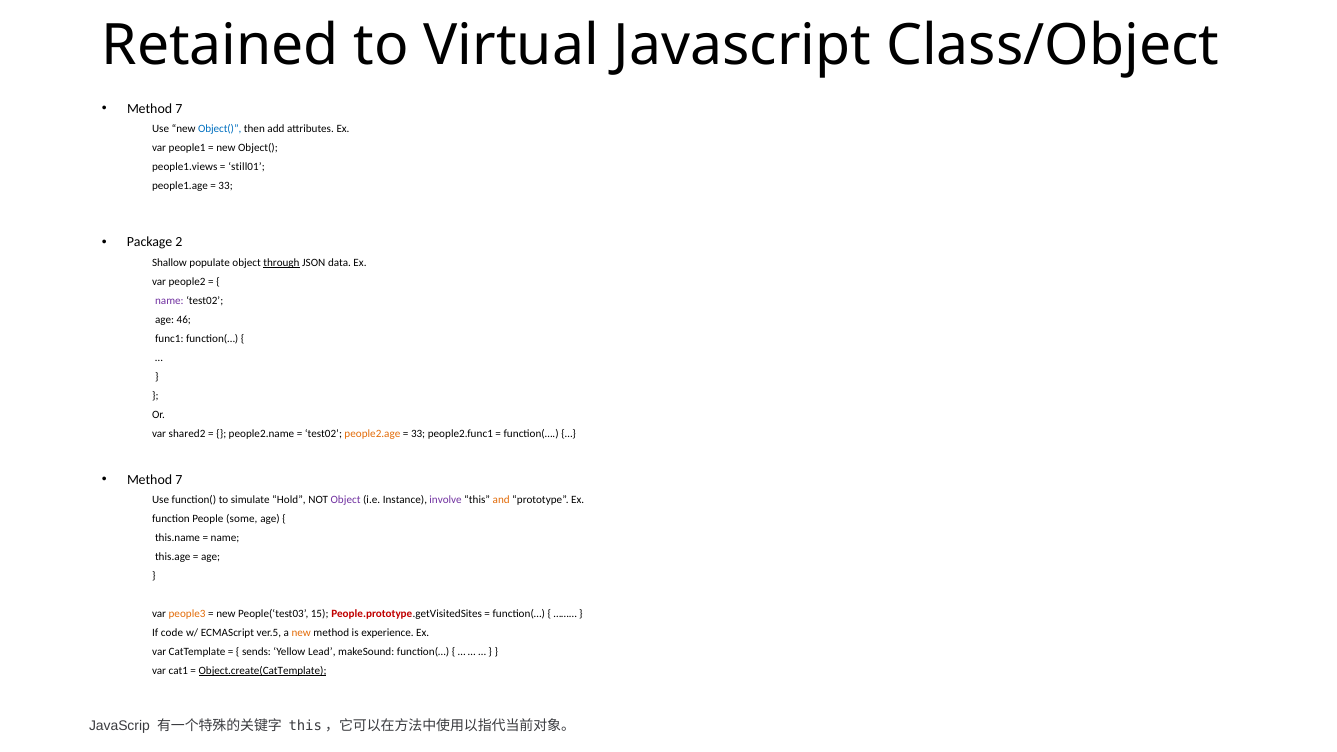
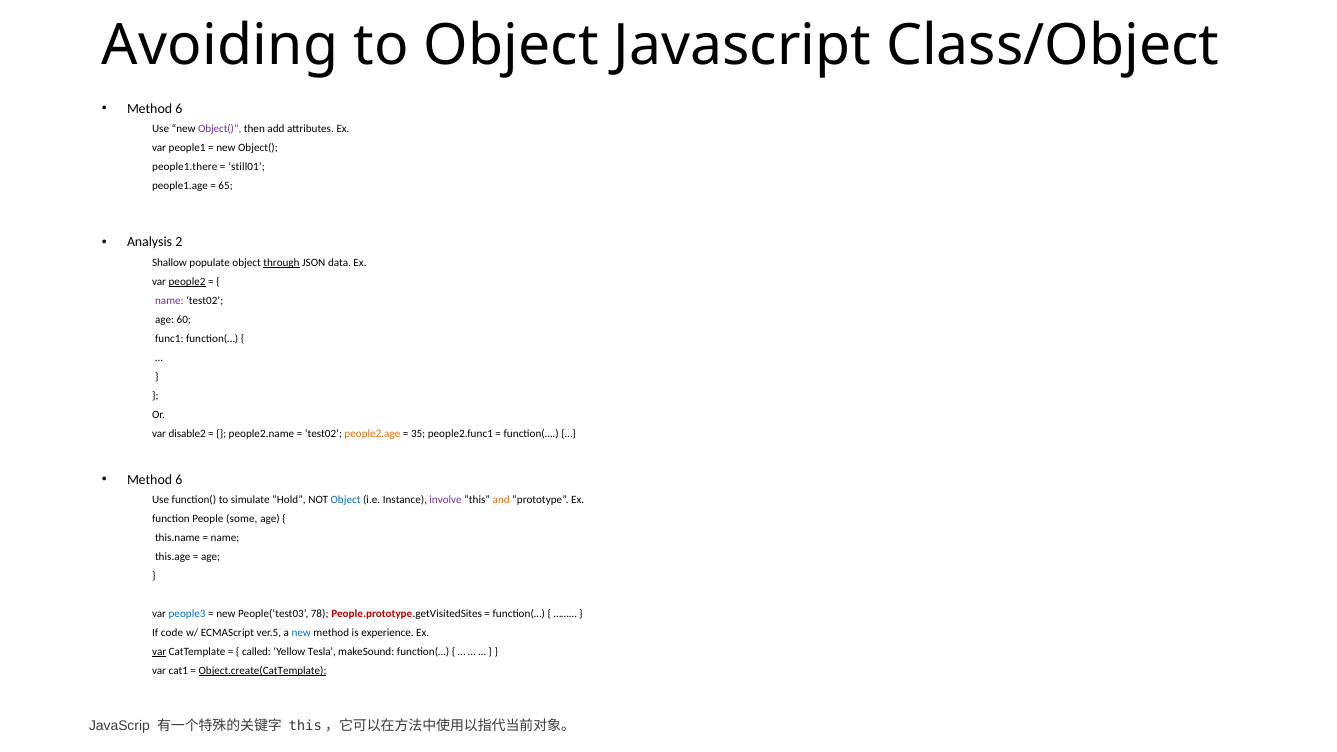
Retained: Retained -> Avoiding
to Virtual: Virtual -> Object
7 at (179, 109): 7 -> 6
Object( at (220, 129) colour: blue -> purple
people1.views: people1.views -> people1.there
33 at (226, 186): 33 -> 65
Package: Package -> Analysis
people2 underline: none -> present
46: 46 -> 60
shared2: shared2 -> disable2
33 at (418, 433): 33 -> 35
7 at (179, 480): 7 -> 6
Object at (346, 500) colour: purple -> blue
people3 colour: orange -> blue
15: 15 -> 78
new at (301, 633) colour: orange -> blue
var at (159, 652) underline: none -> present
sends: sends -> called
Lead: Lead -> Tesla
